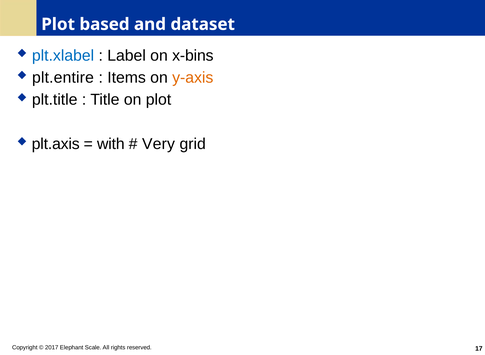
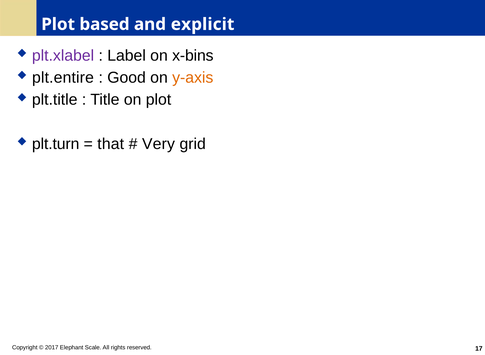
dataset: dataset -> explicit
plt.xlabel colour: blue -> purple
Items: Items -> Good
plt.axis: plt.axis -> plt.turn
with: with -> that
